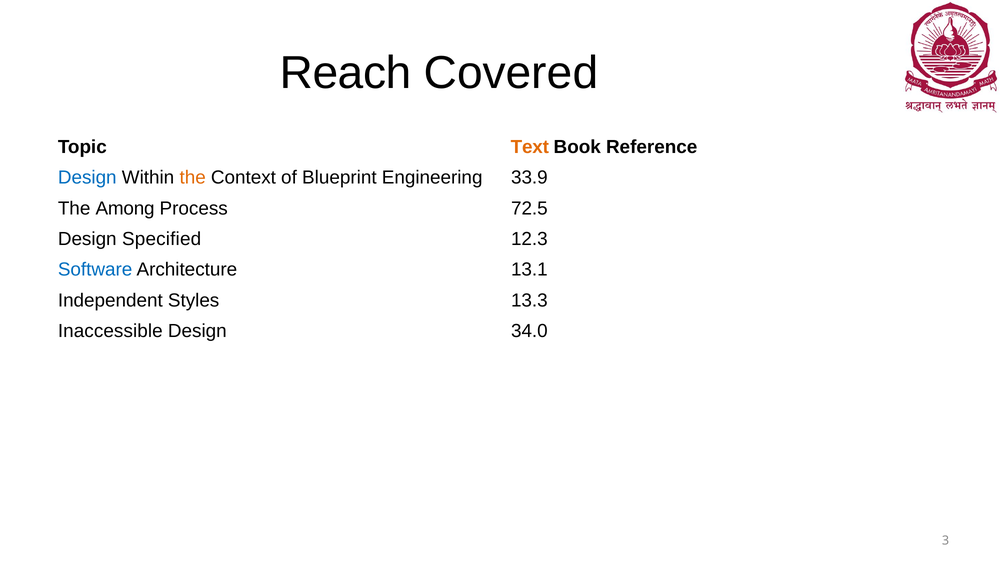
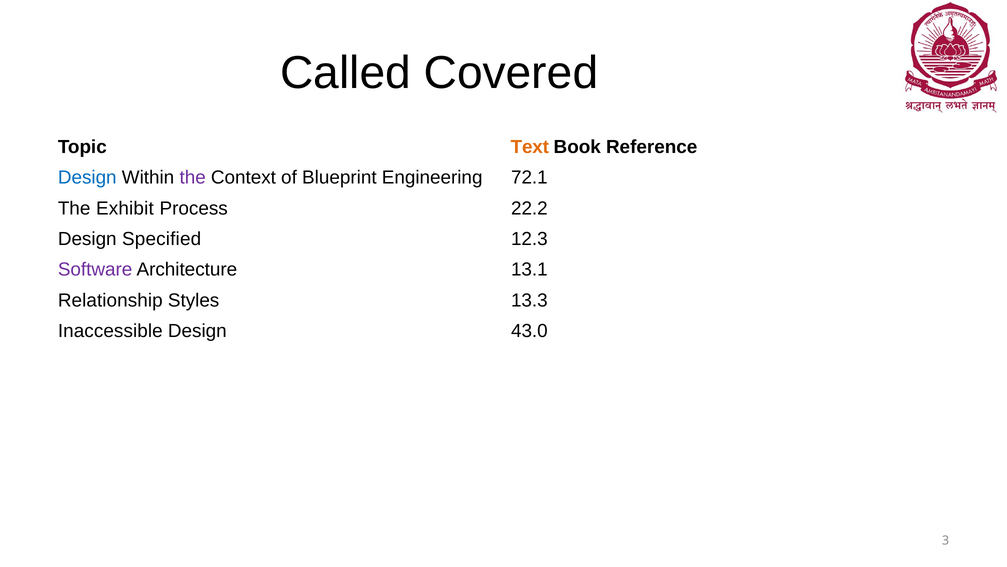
Reach: Reach -> Called
the at (193, 178) colour: orange -> purple
33.9: 33.9 -> 72.1
Among: Among -> Exhibit
72.5: 72.5 -> 22.2
Software colour: blue -> purple
Independent: Independent -> Relationship
34.0: 34.0 -> 43.0
